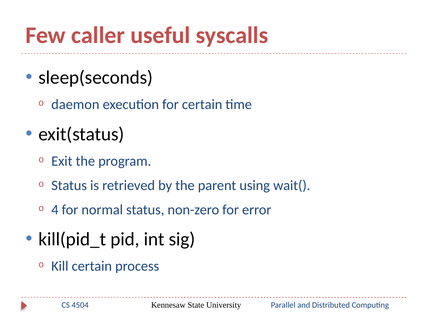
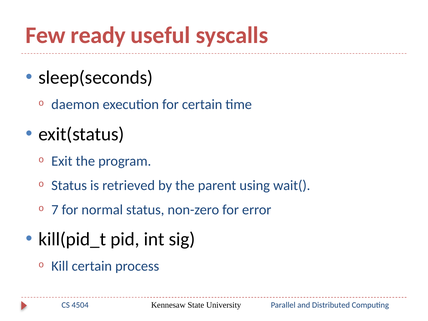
caller: caller -> ready
4: 4 -> 7
